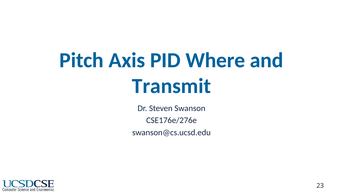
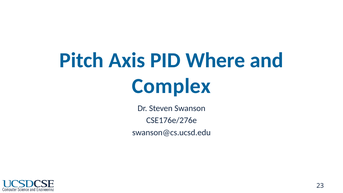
Transmit: Transmit -> Complex
